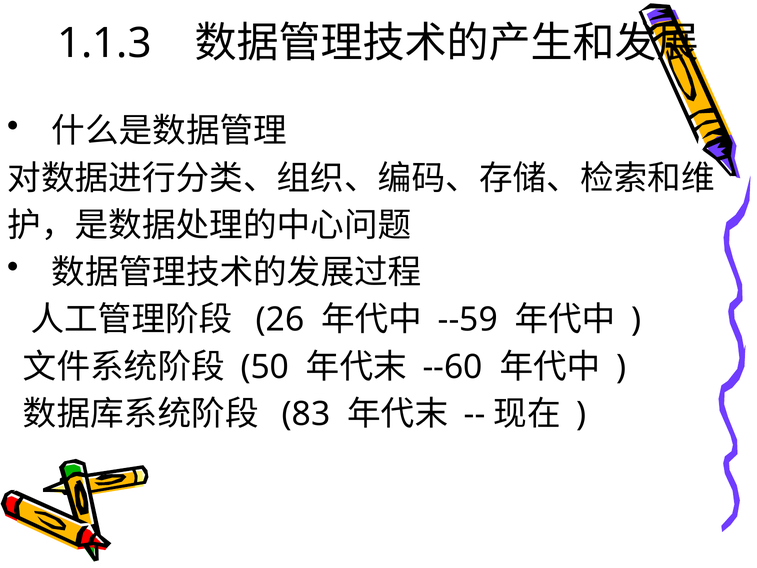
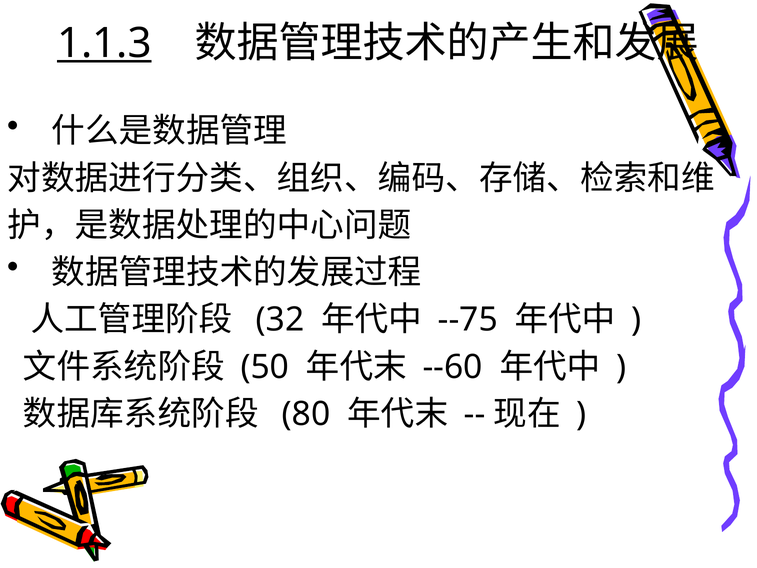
1.1.3 underline: none -> present
26: 26 -> 32
--59: --59 -> --75
83: 83 -> 80
